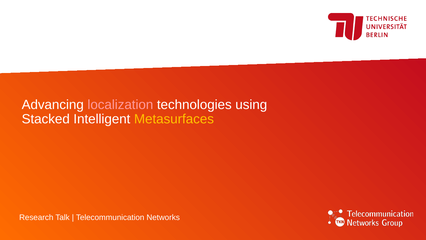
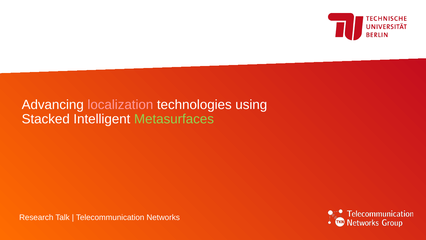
Metasurfaces colour: yellow -> light green
